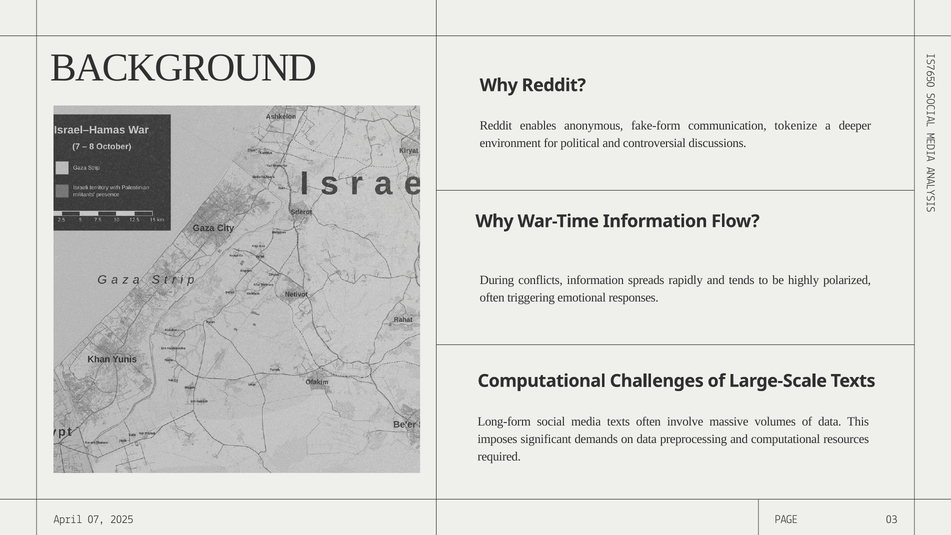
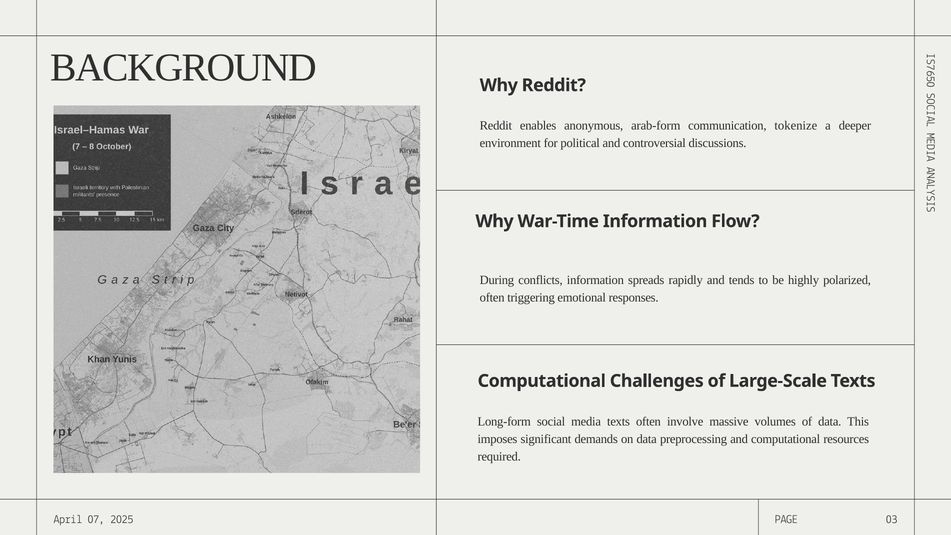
fake-form: fake-form -> arab-form
